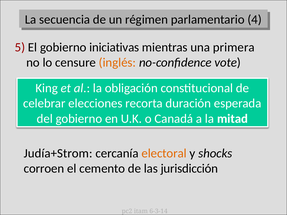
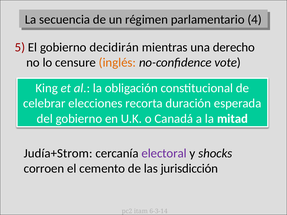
iniciativas: iniciativas -> decidirán
primera: primera -> derecho
electoral colour: orange -> purple
